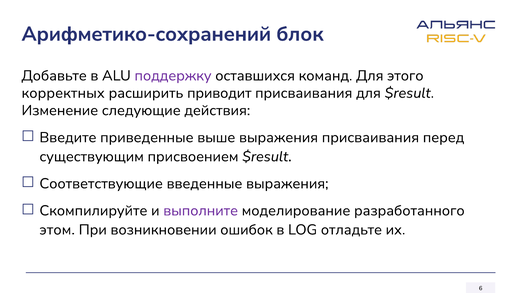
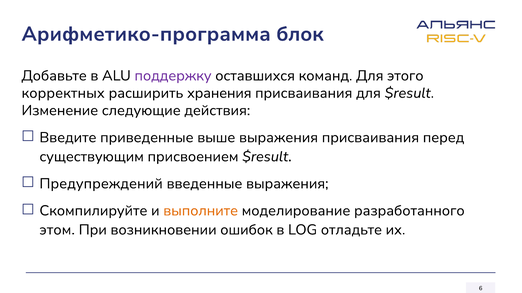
Арифметико-сохранений: Арифметико-сохранений -> Арифметико-программа
приводит: приводит -> хранения
Соответствующие: Соответствующие -> Предупреждений
выполните colour: purple -> orange
